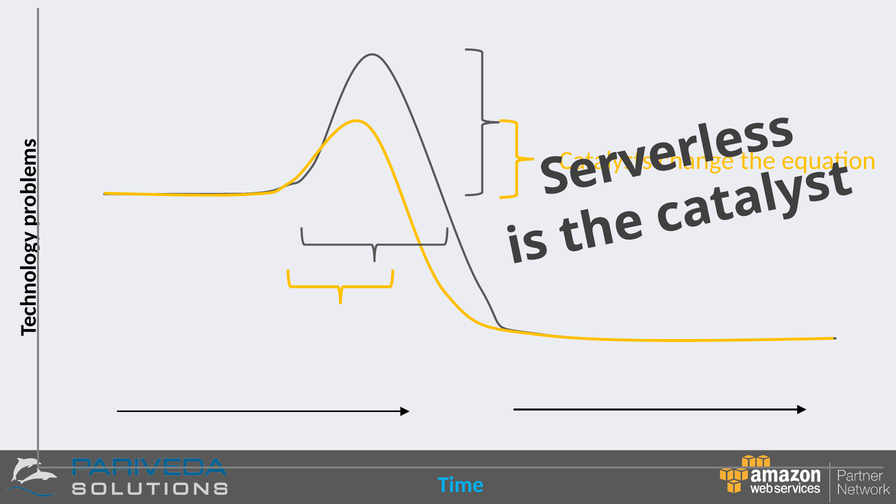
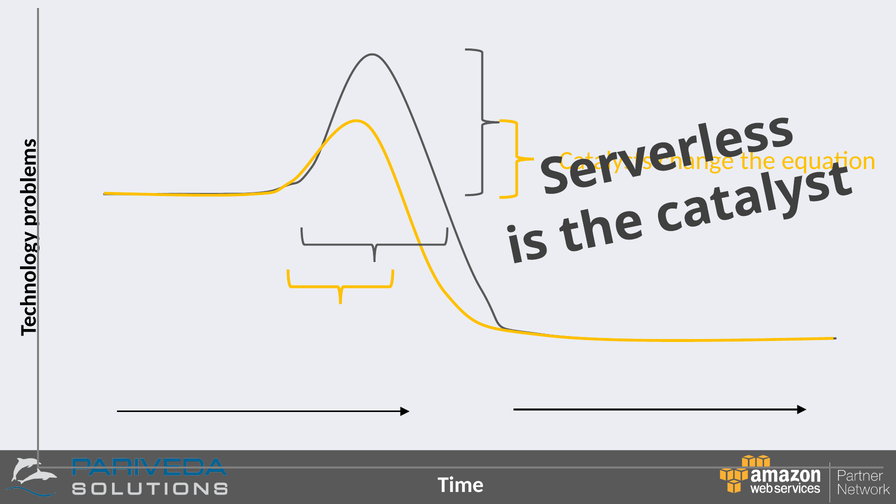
Time colour: light blue -> white
